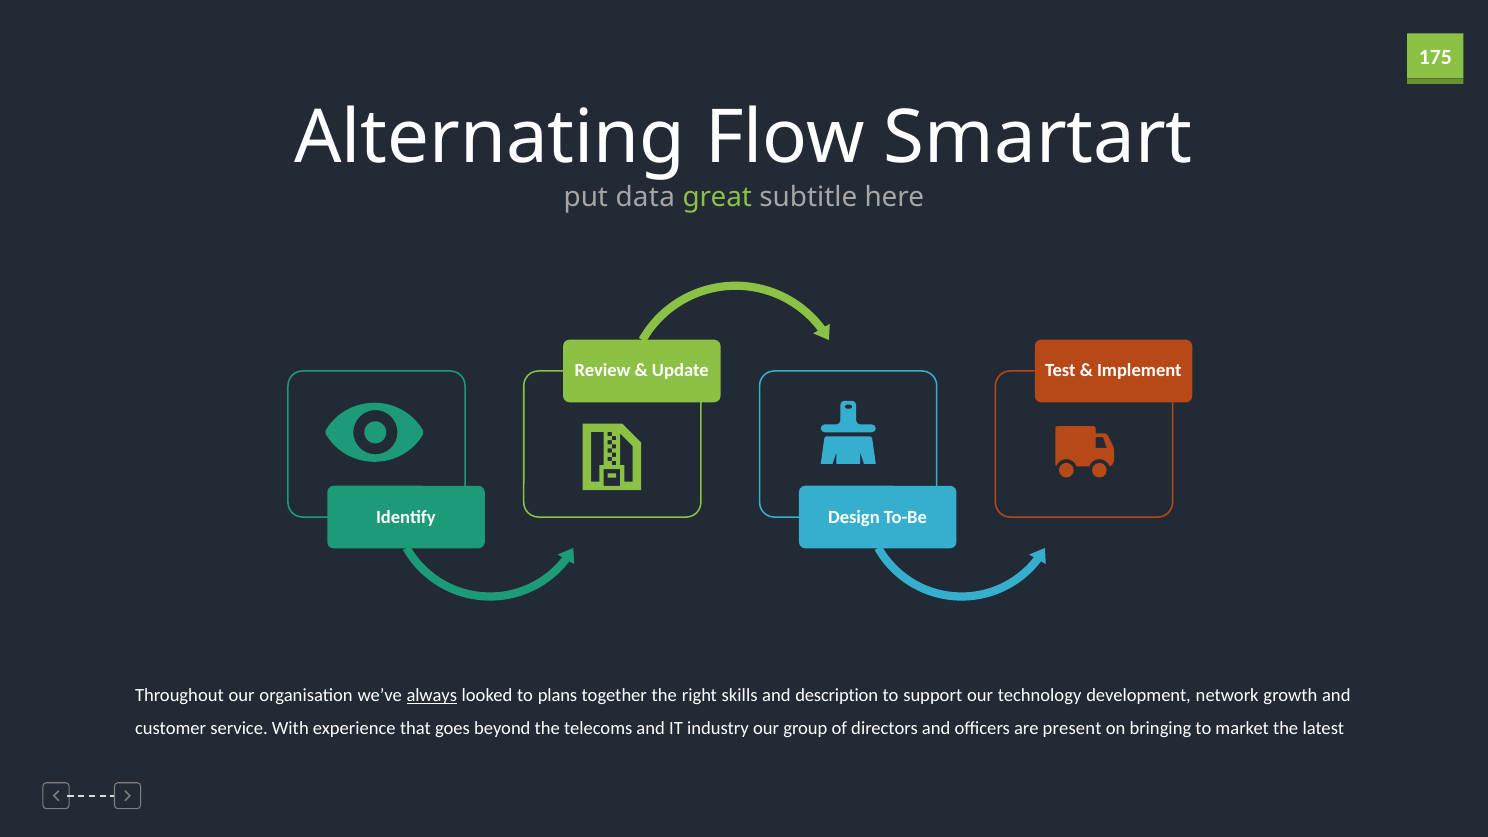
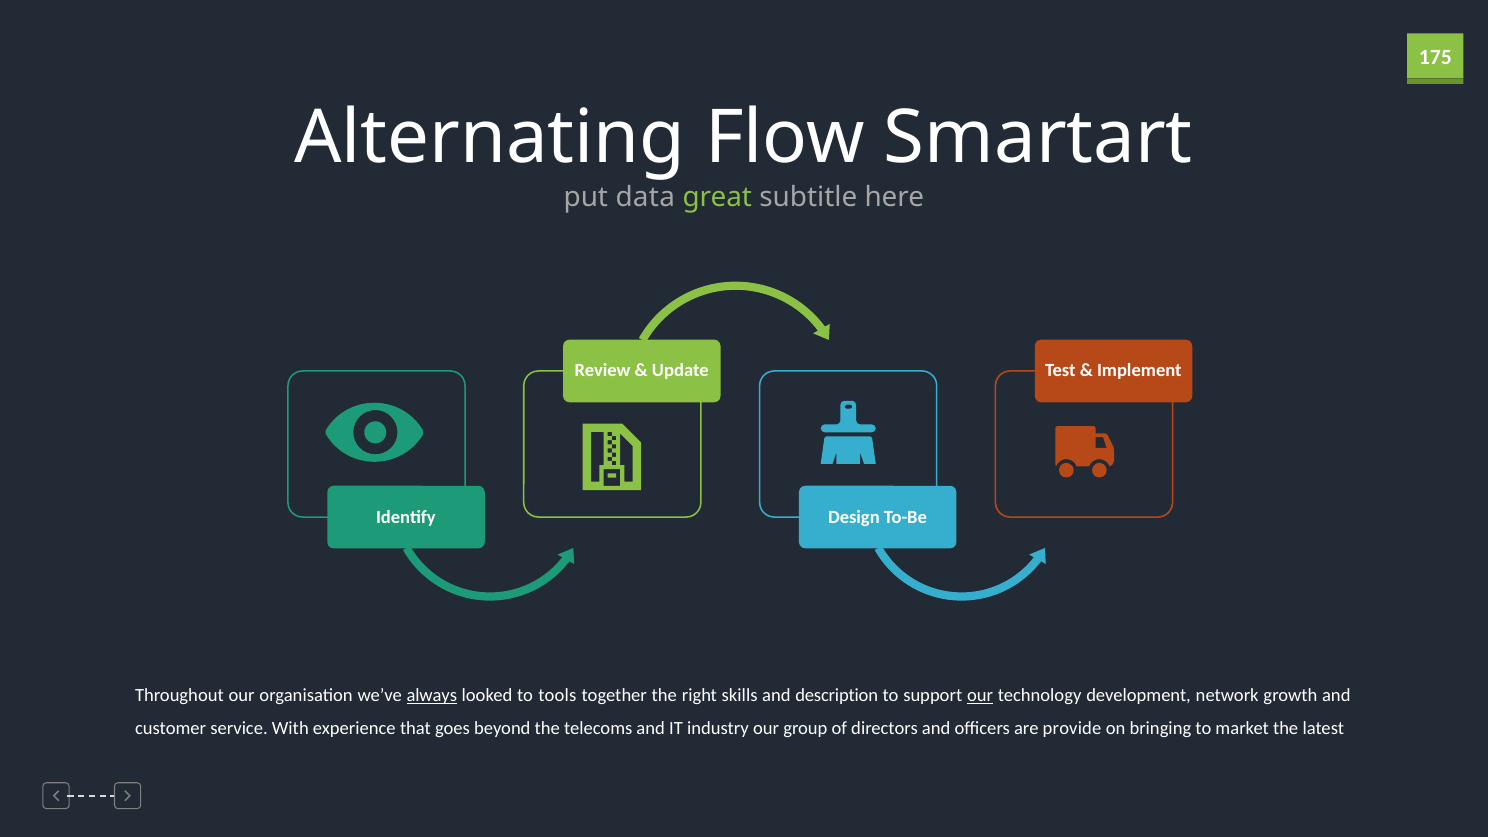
plans: plans -> tools
our at (980, 695) underline: none -> present
present: present -> provide
